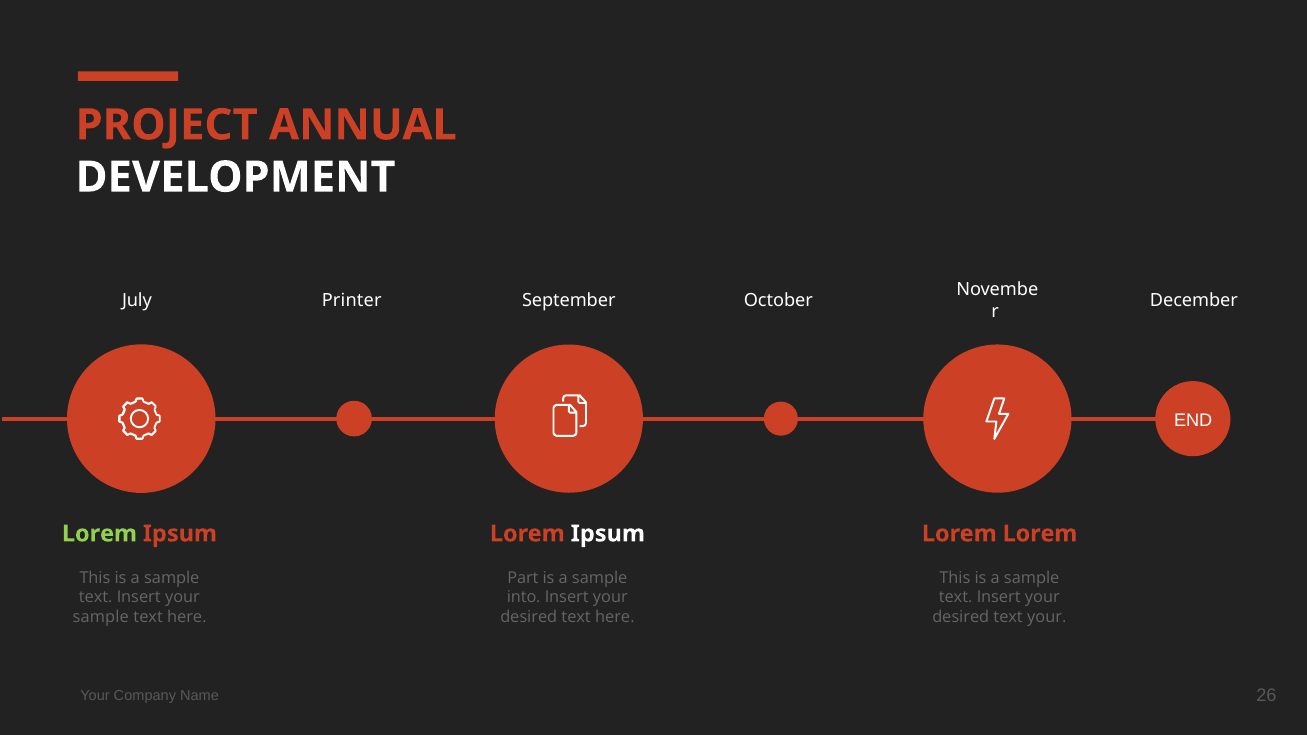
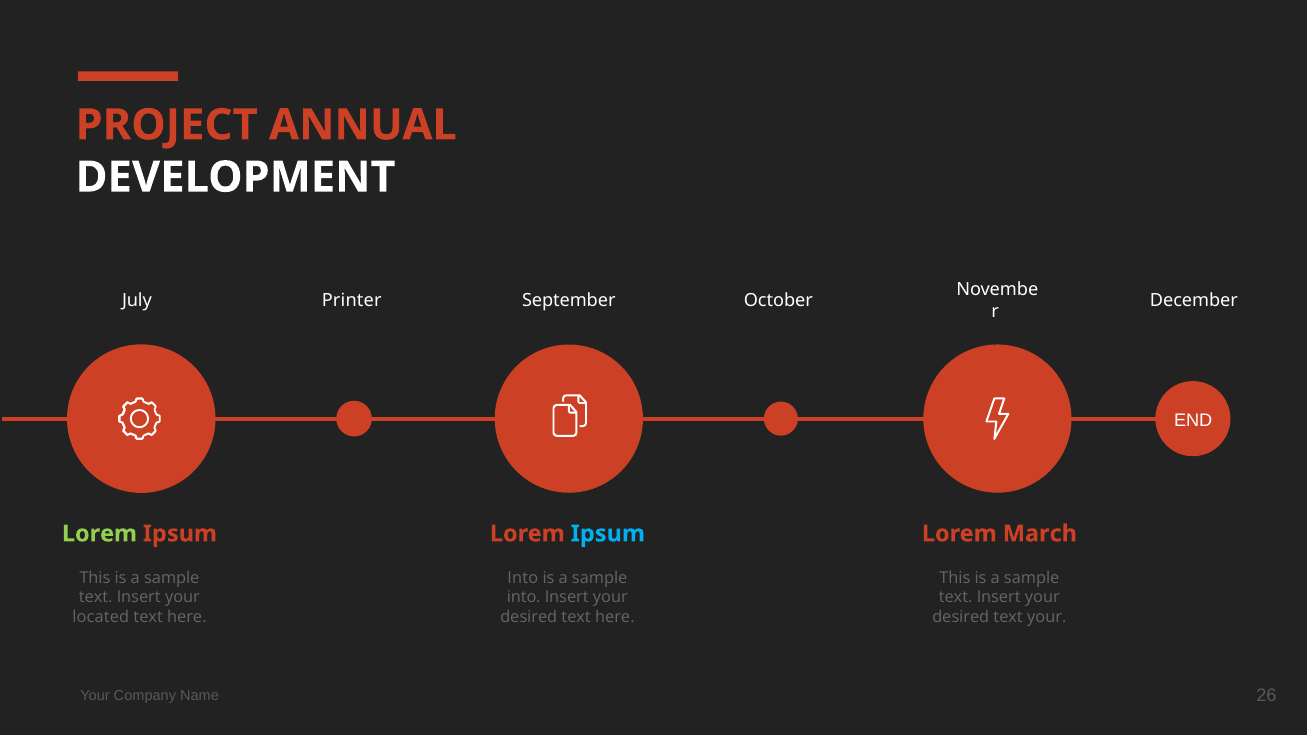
Ipsum at (608, 534) colour: white -> light blue
Lorem Lorem: Lorem -> March
Part at (523, 578): Part -> Into
sample at (101, 617): sample -> located
